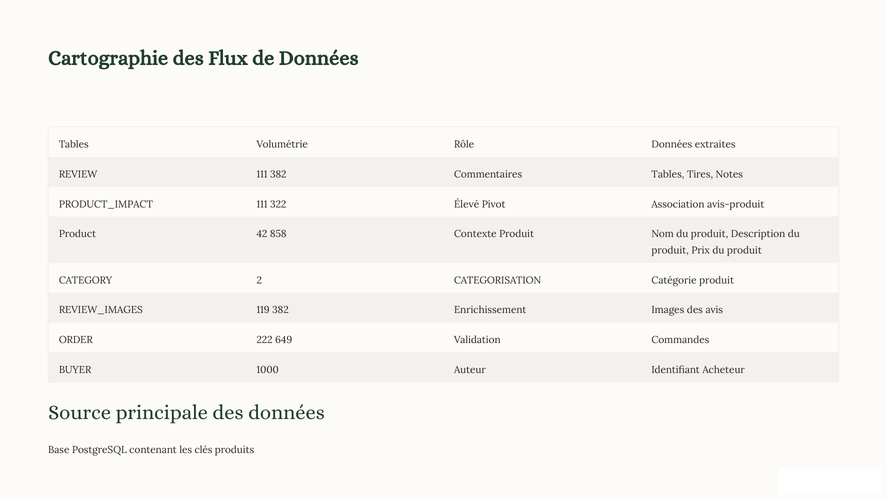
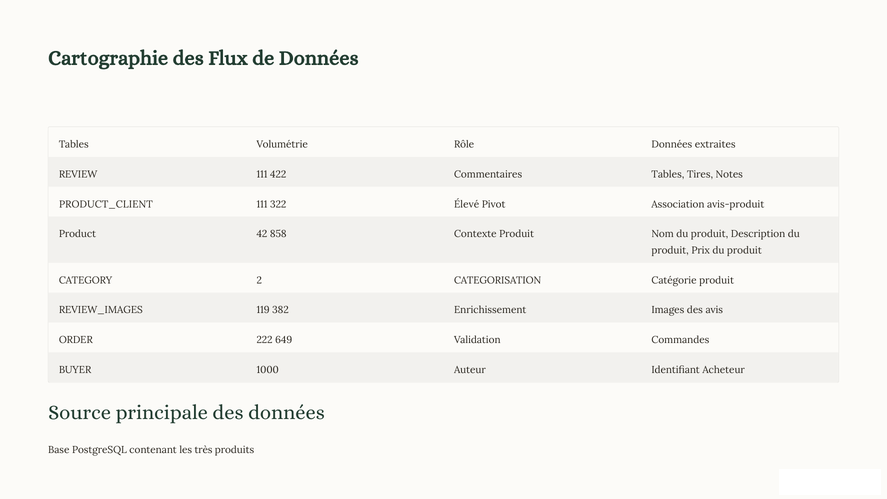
111 382: 382 -> 422
PRODUCT_IMPACT: PRODUCT_IMPACT -> PRODUCT_CLIENT
clés: clés -> très
